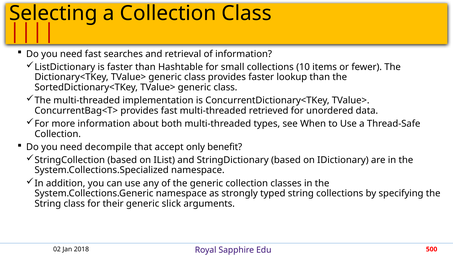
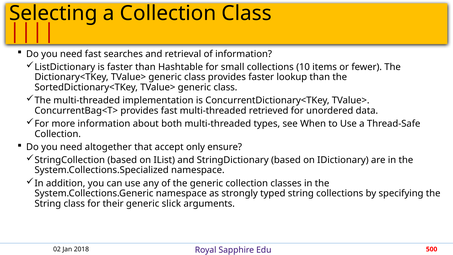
decompile: decompile -> altogether
benefit: benefit -> ensure
